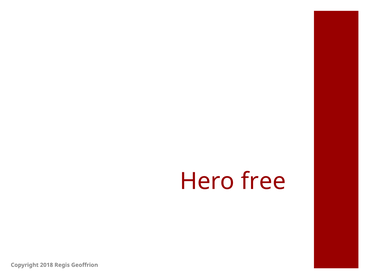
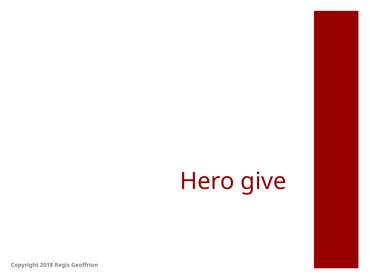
free: free -> give
